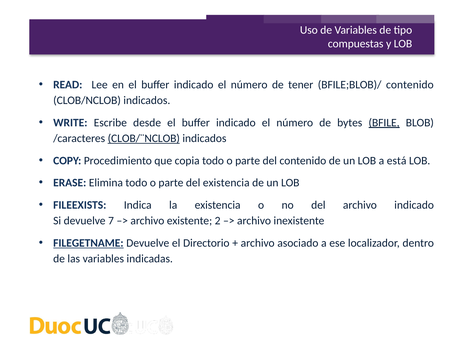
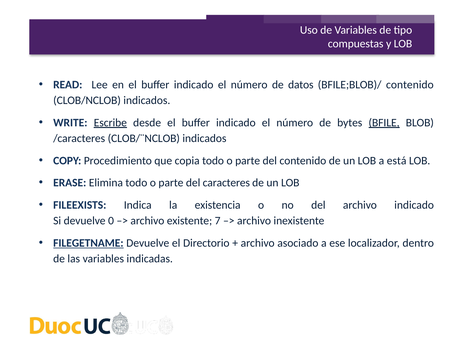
tener: tener -> datos
Escribe underline: none -> present
CLOB/¨NCLOB underline: present -> none
del existencia: existencia -> caracteres
7: 7 -> 0
2: 2 -> 7
